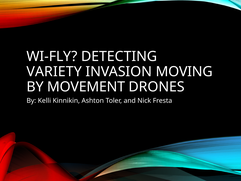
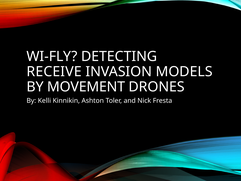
VARIETY: VARIETY -> RECEIVE
MOVING: MOVING -> MODELS
